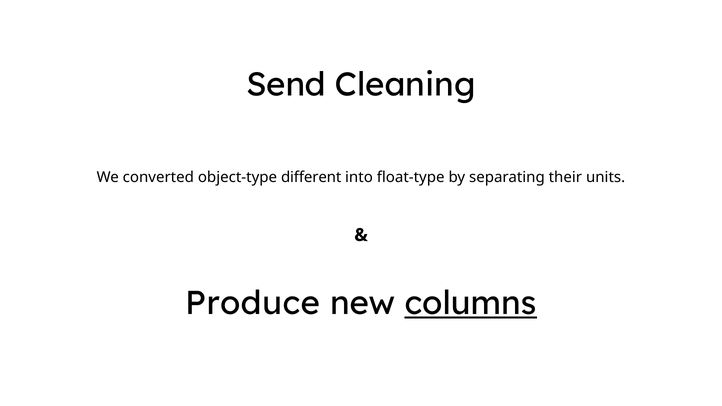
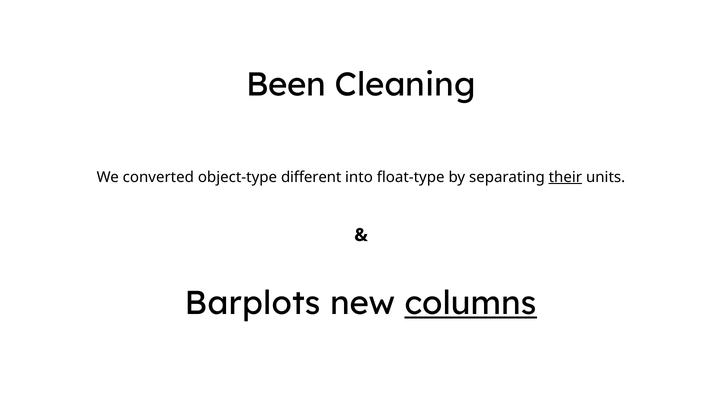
Send: Send -> Been
their underline: none -> present
Produce: Produce -> Barplots
